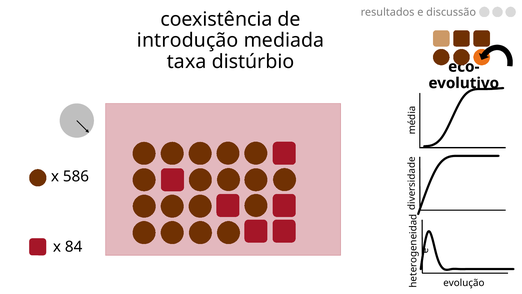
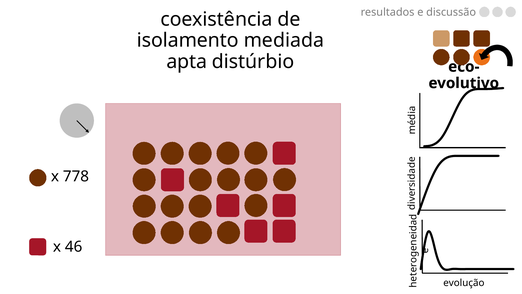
introdução: introdução -> isolamento
taxa: taxa -> apta
586: 586 -> 778
84: 84 -> 46
